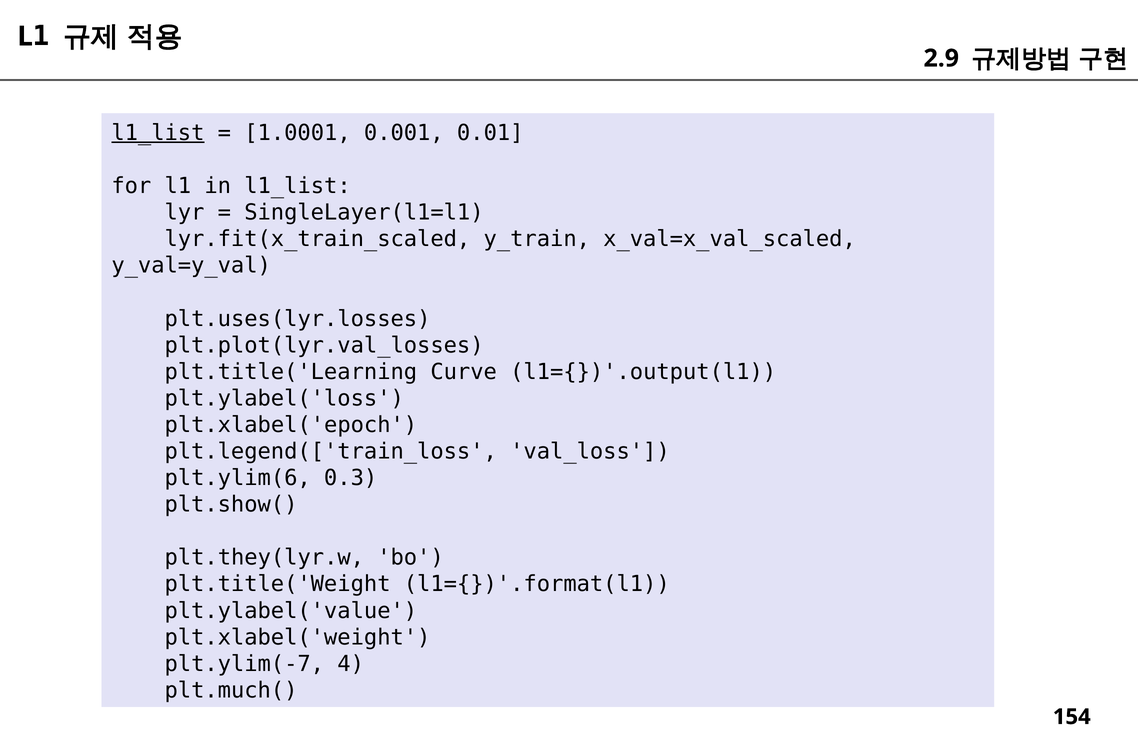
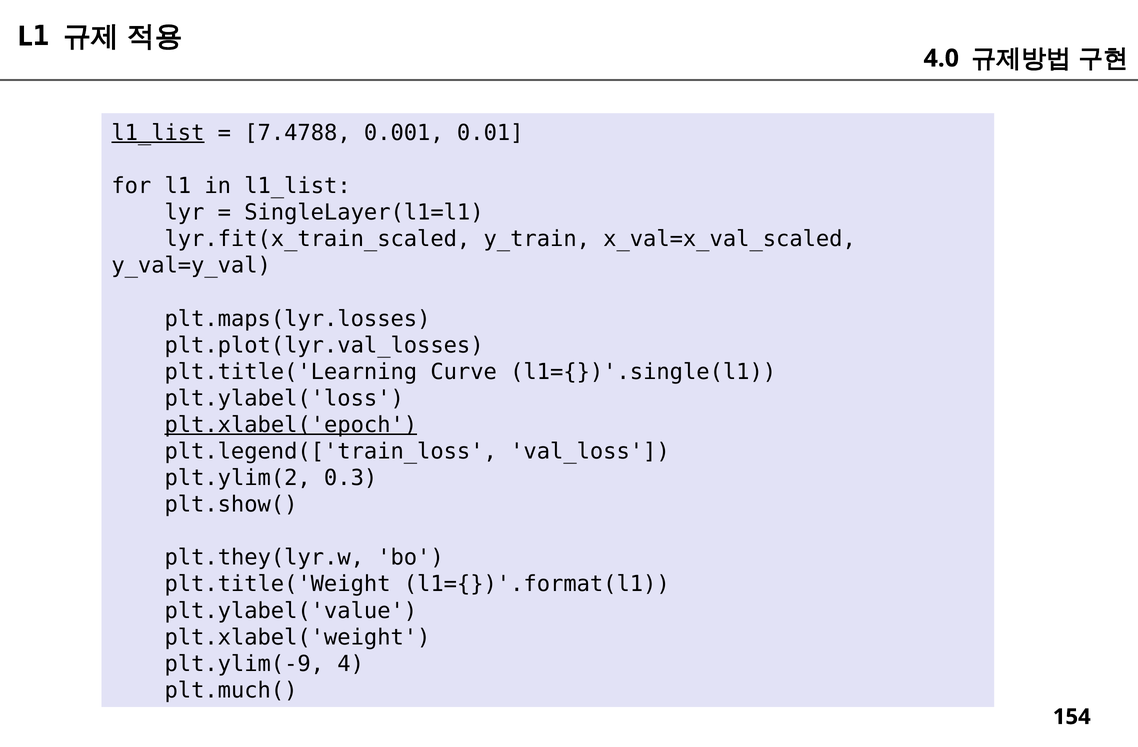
2.9: 2.9 -> 4.0
1.0001: 1.0001 -> 7.4788
plt.uses(lyr.losses: plt.uses(lyr.losses -> plt.maps(lyr.losses
l1={})'.output(l1: l1={})'.output(l1 -> l1={})'.single(l1
plt.xlabel('epoch underline: none -> present
plt.ylim(6: plt.ylim(6 -> plt.ylim(2
plt.ylim(-7: plt.ylim(-7 -> plt.ylim(-9
